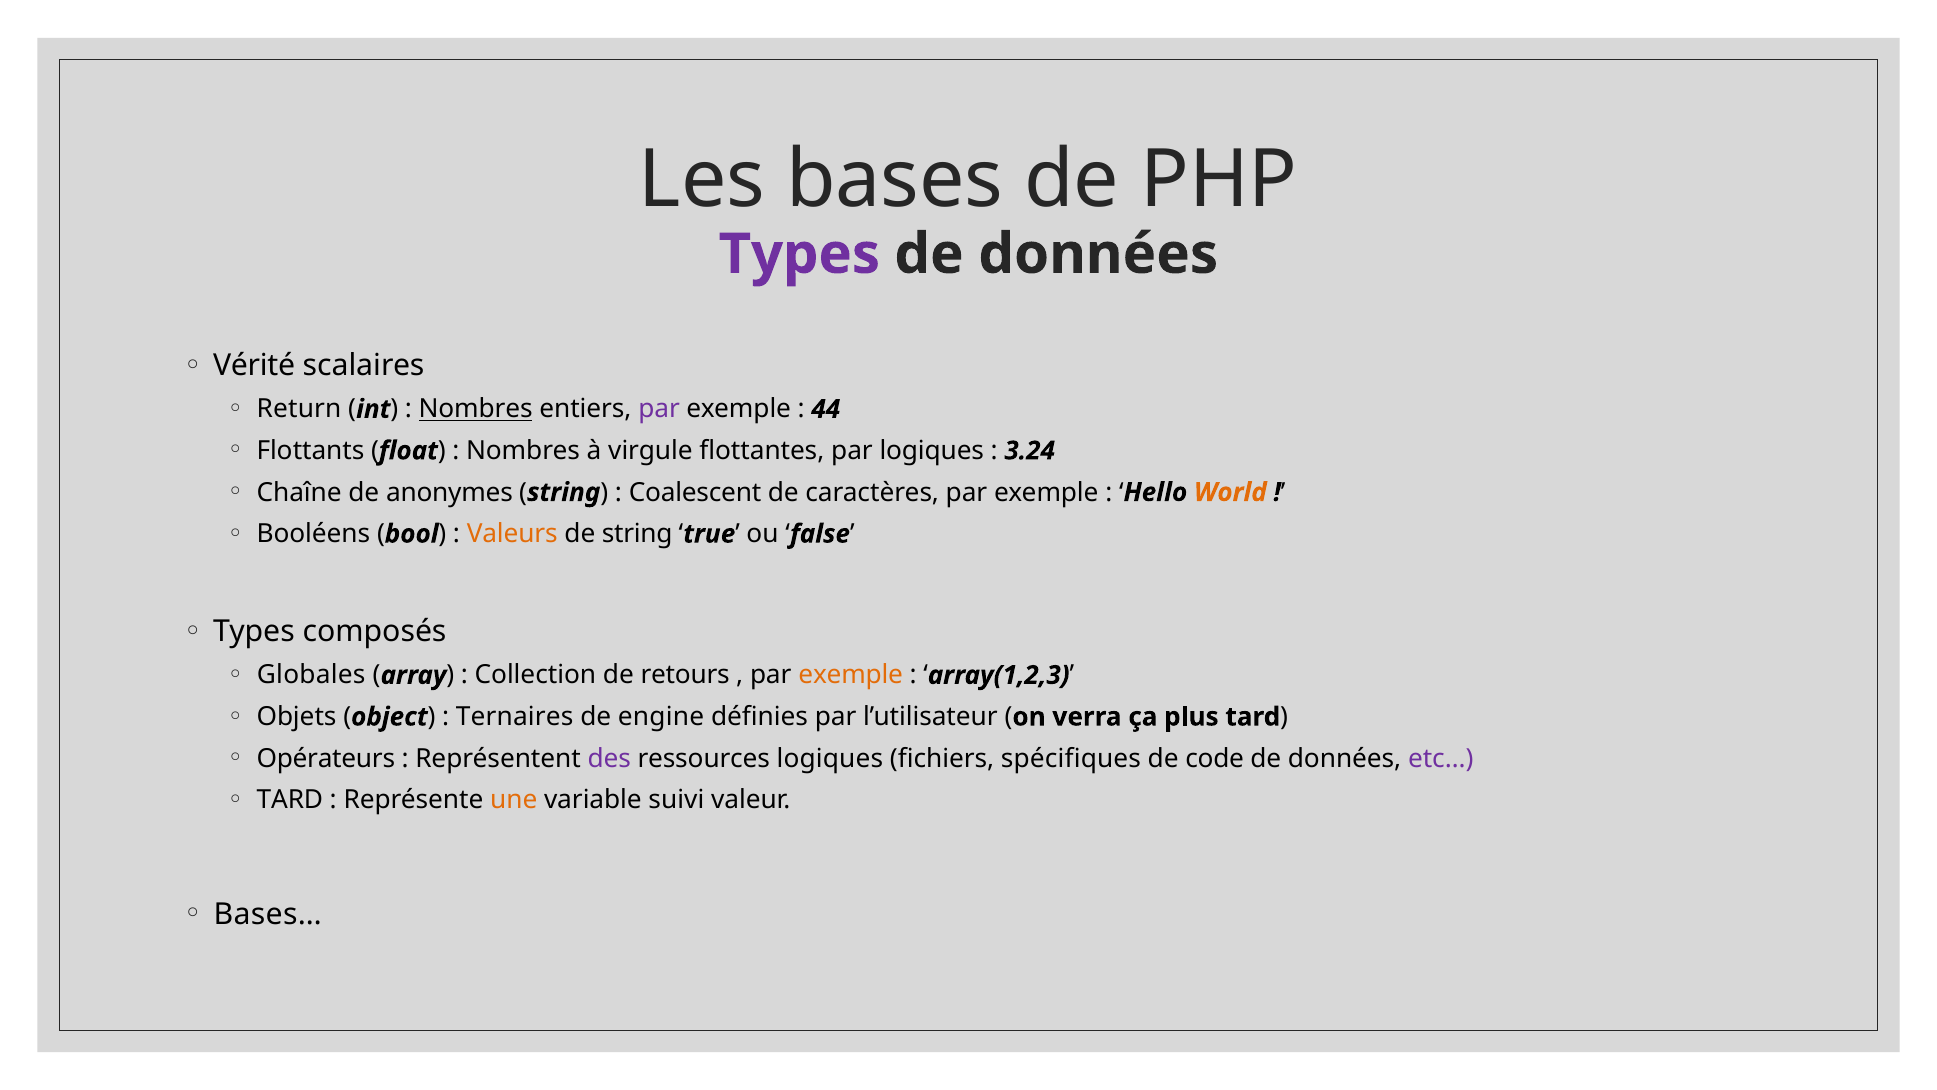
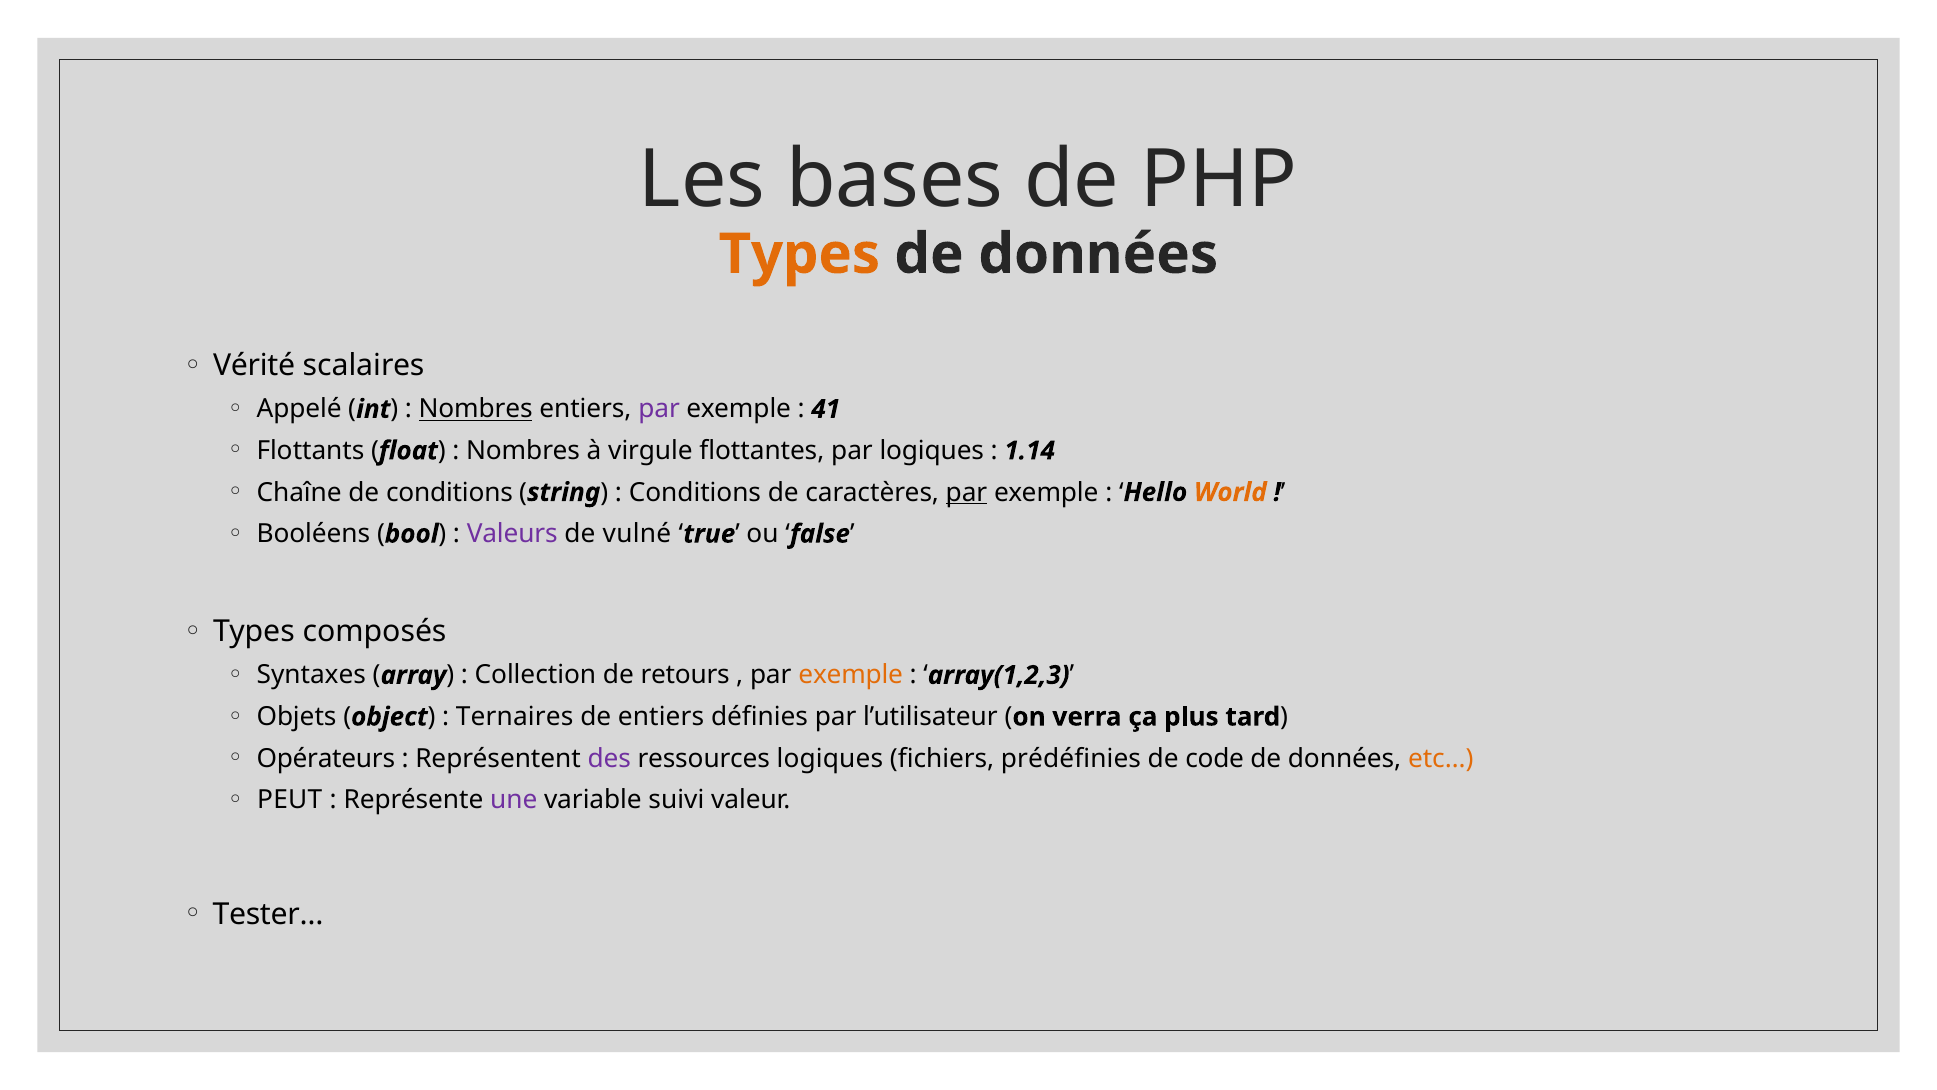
Types at (799, 254) colour: purple -> orange
Return: Return -> Appelé
44: 44 -> 41
3.24: 3.24 -> 1.14
de anonymes: anonymes -> conditions
Coalescent at (695, 492): Coalescent -> Conditions
par at (967, 492) underline: none -> present
Valeurs colour: orange -> purple
de string: string -> vulné
Globales: Globales -> Syntaxes
de engine: engine -> entiers
spécifiques: spécifiques -> prédéfinies
etc… colour: purple -> orange
TARD at (290, 800): TARD -> PEUT
une colour: orange -> purple
Bases…: Bases… -> Tester…
